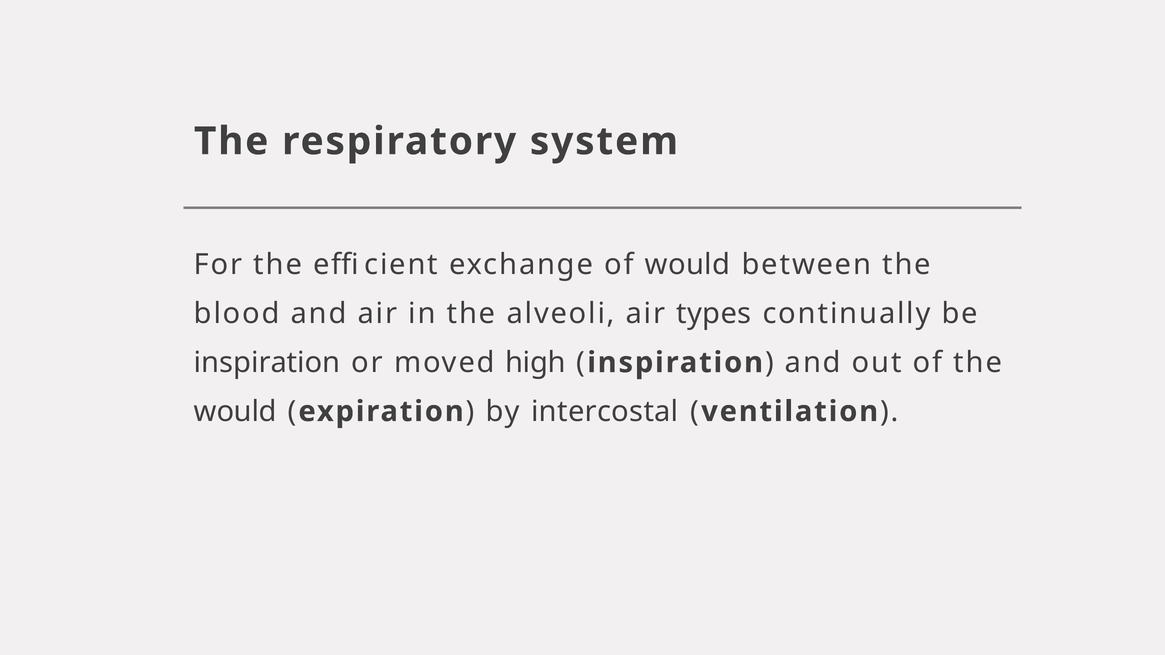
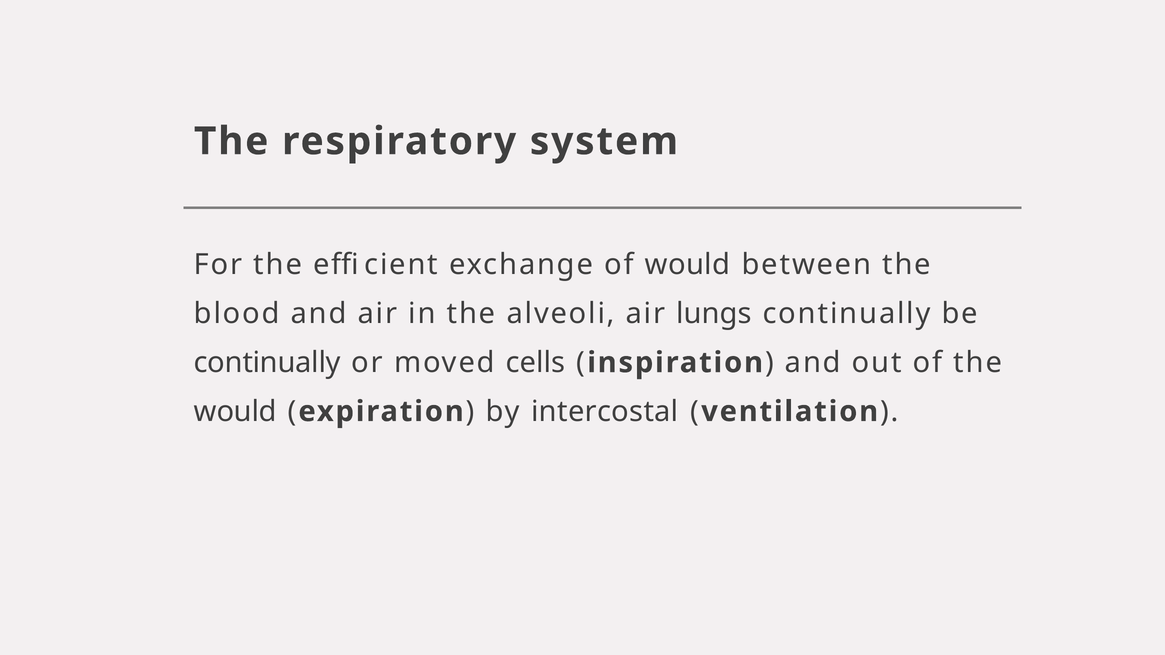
types: types -> lungs
inspiration at (267, 363): inspiration -> continually
high: high -> cells
